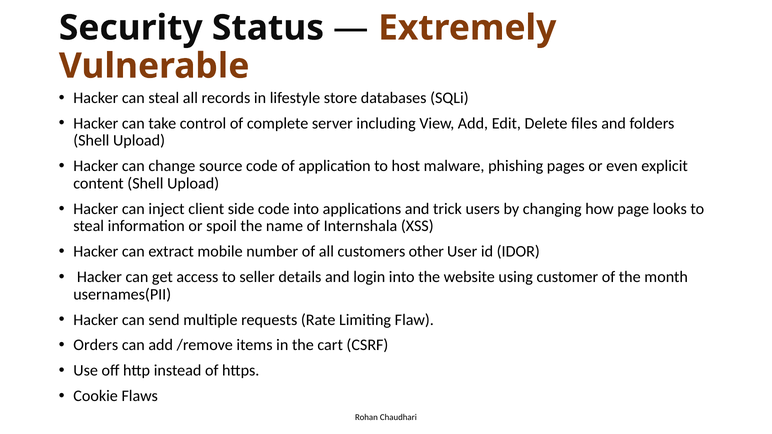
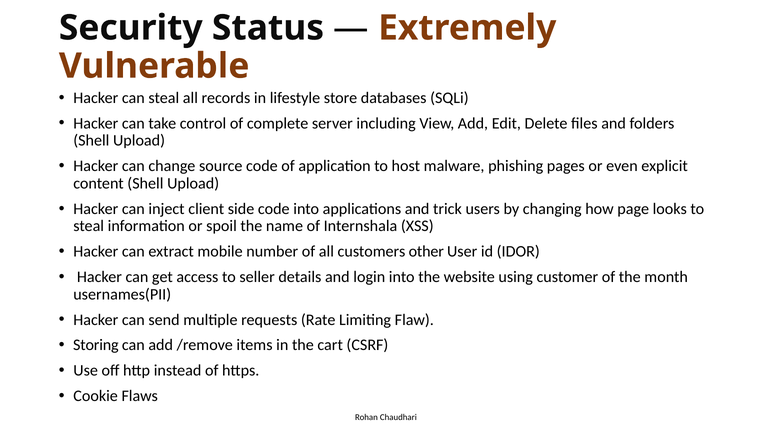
Orders: Orders -> Storing
